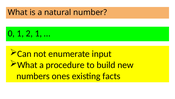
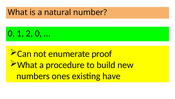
2 1: 1 -> 0
input: input -> proof
facts: facts -> have
